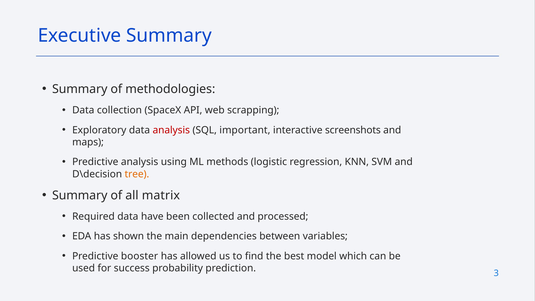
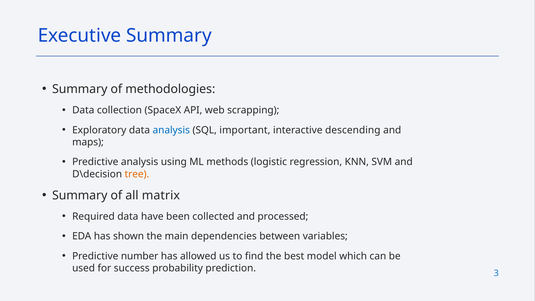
analysis at (171, 130) colour: red -> blue
screenshots: screenshots -> descending
booster: booster -> number
